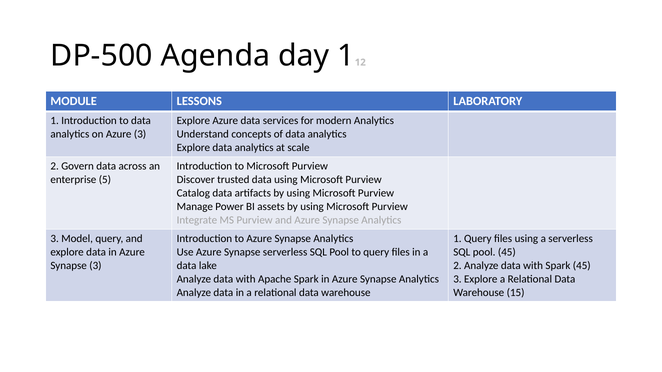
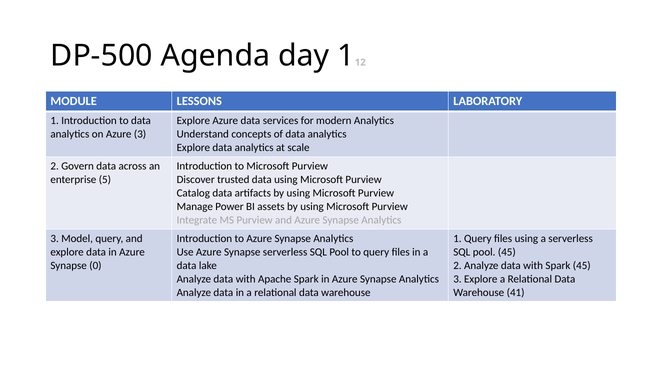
Synapse 3: 3 -> 0
15: 15 -> 41
